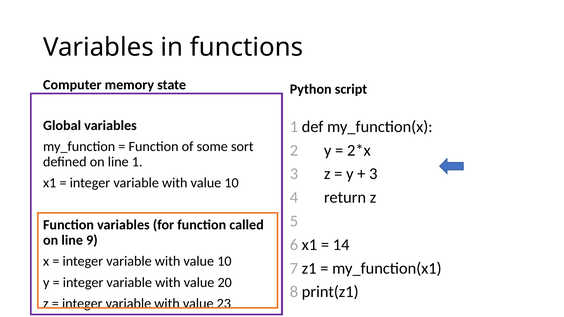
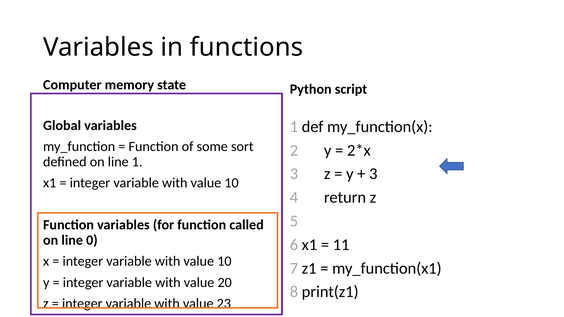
9: 9 -> 0
14: 14 -> 11
